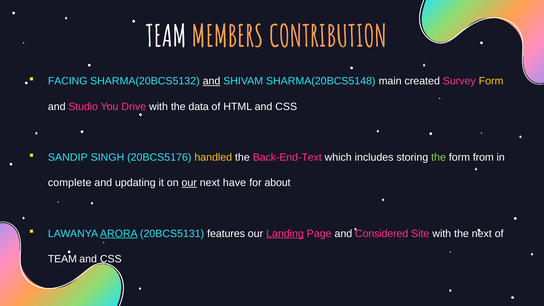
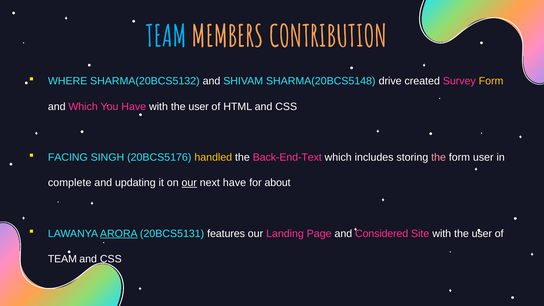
TEAM at (166, 37) colour: white -> light blue
FACING: FACING -> WHERE
and at (212, 81) underline: present -> none
main: main -> drive
and Studio: Studio -> Which
You Drive: Drive -> Have
data at (199, 107): data -> user
SANDIP: SANDIP -> FACING
the at (439, 157) colour: light green -> pink
form from: from -> user
Landing underline: present -> none
Site with the next: next -> user
